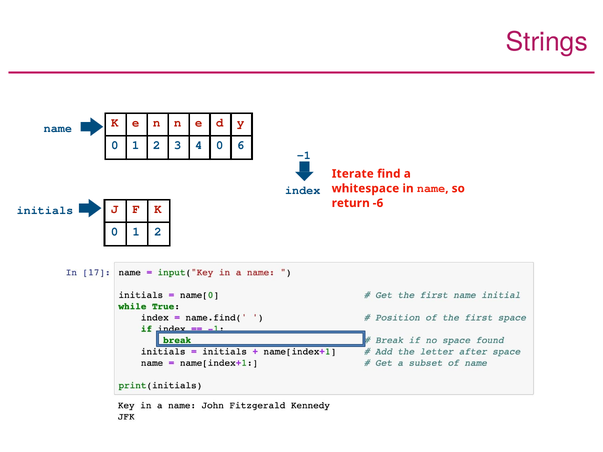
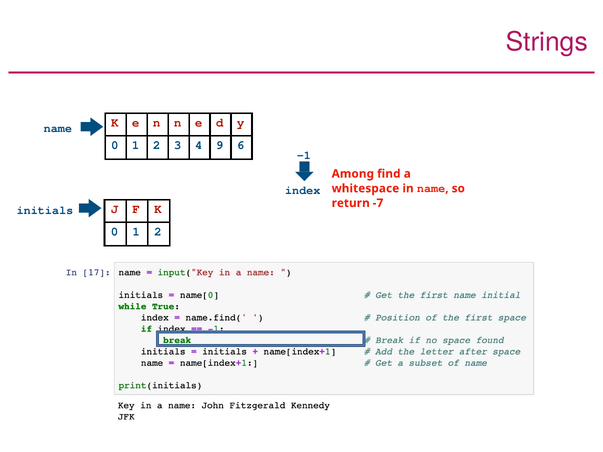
4 0: 0 -> 9
Iterate: Iterate -> Among
-6: -6 -> -7
